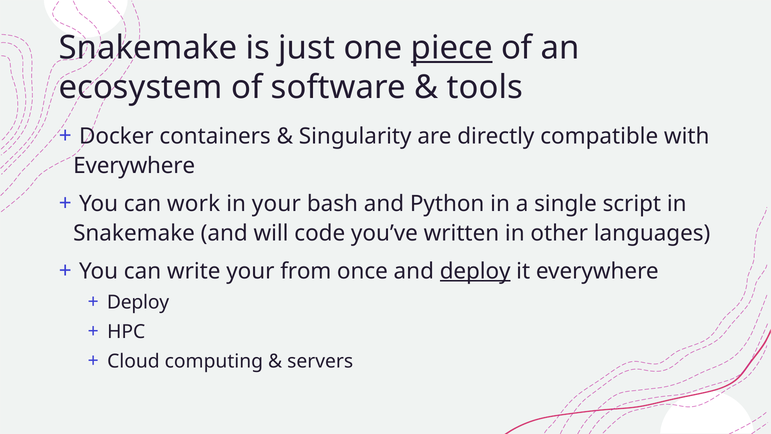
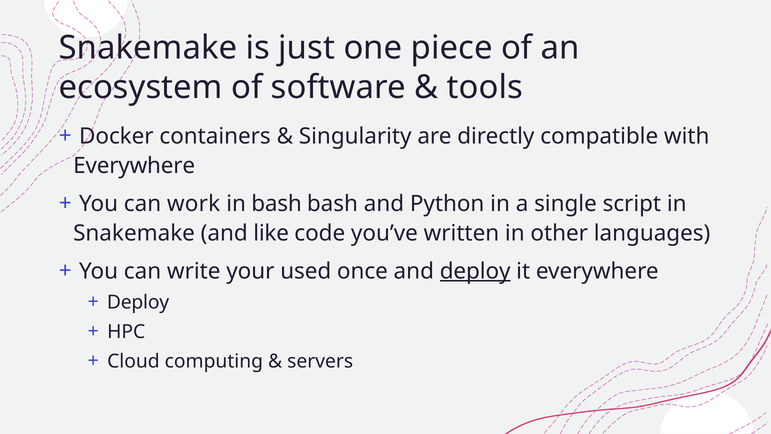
piece underline: present -> none
in your: your -> bash
will: will -> like
from: from -> used
